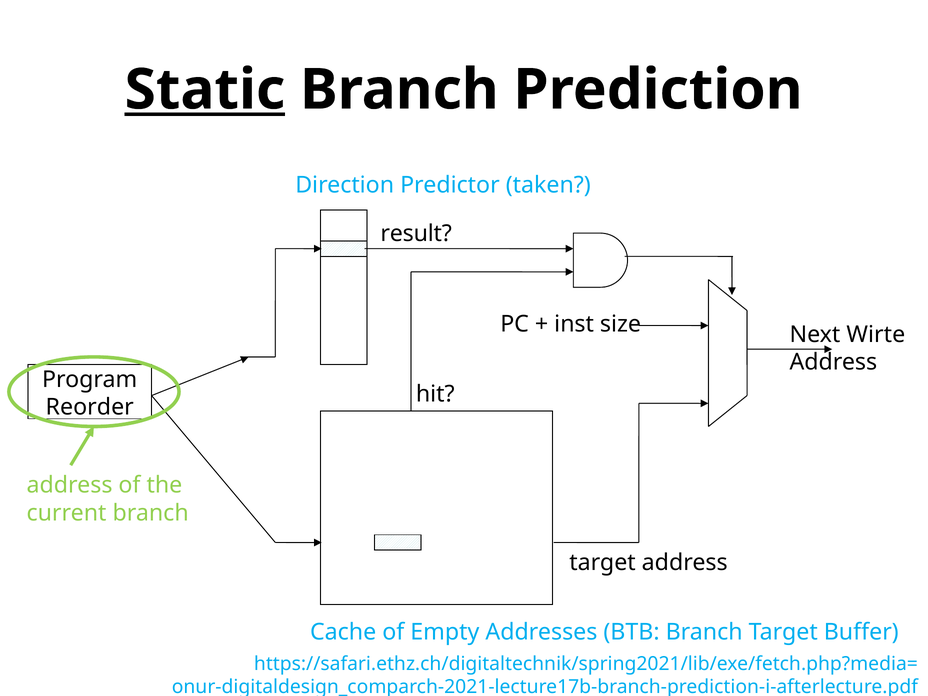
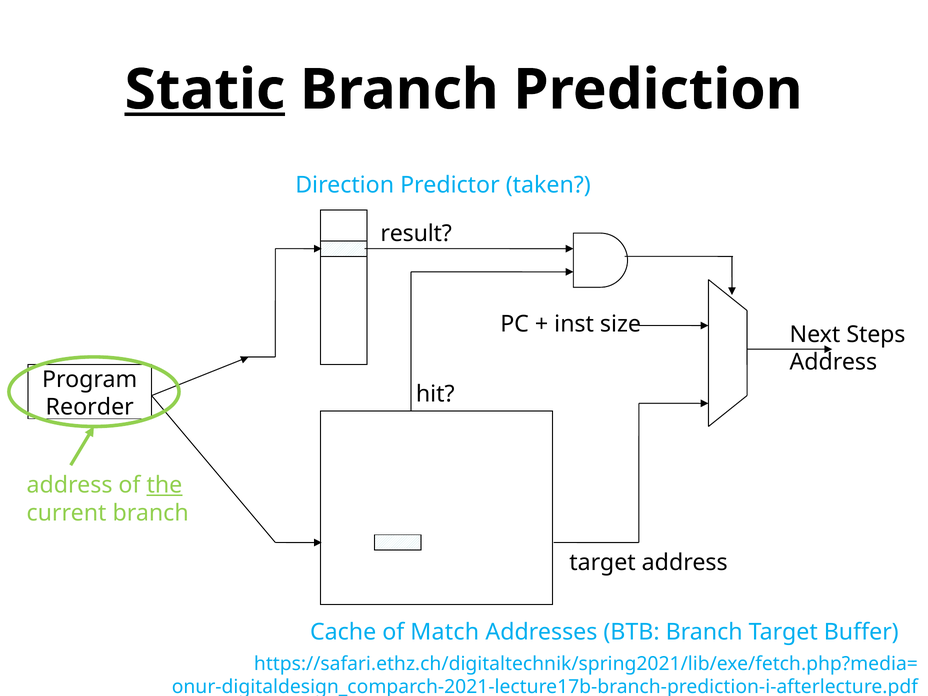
Wirte: Wirte -> Steps
the underline: none -> present
Empty: Empty -> Match
